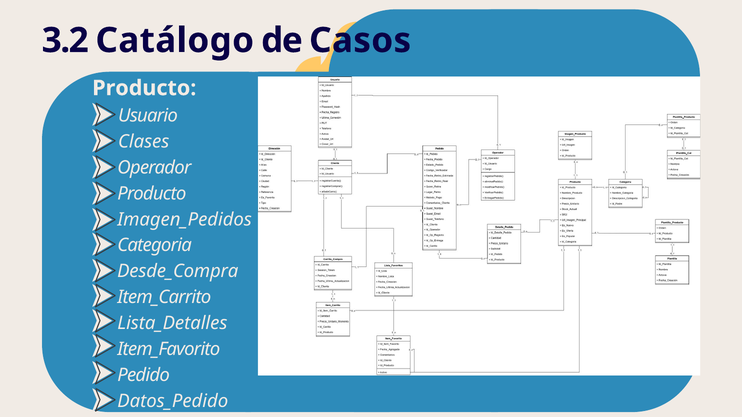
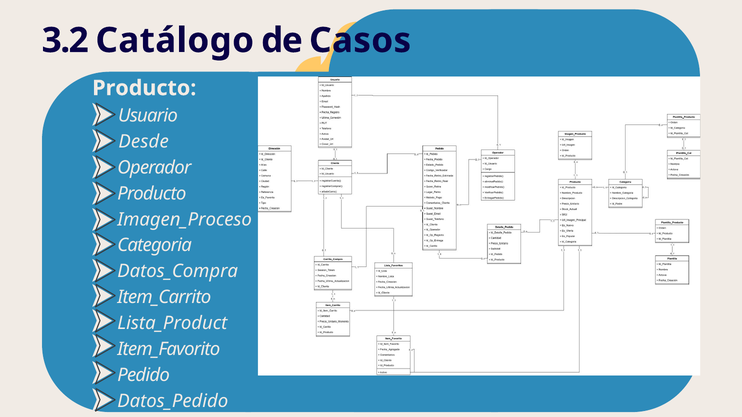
Clases: Clases -> Desde
Imagen_Pedidos: Imagen_Pedidos -> Imagen_Proceso
Desde_Compra: Desde_Compra -> Datos_Compra
Lista_Detalles: Lista_Detalles -> Lista_Product
